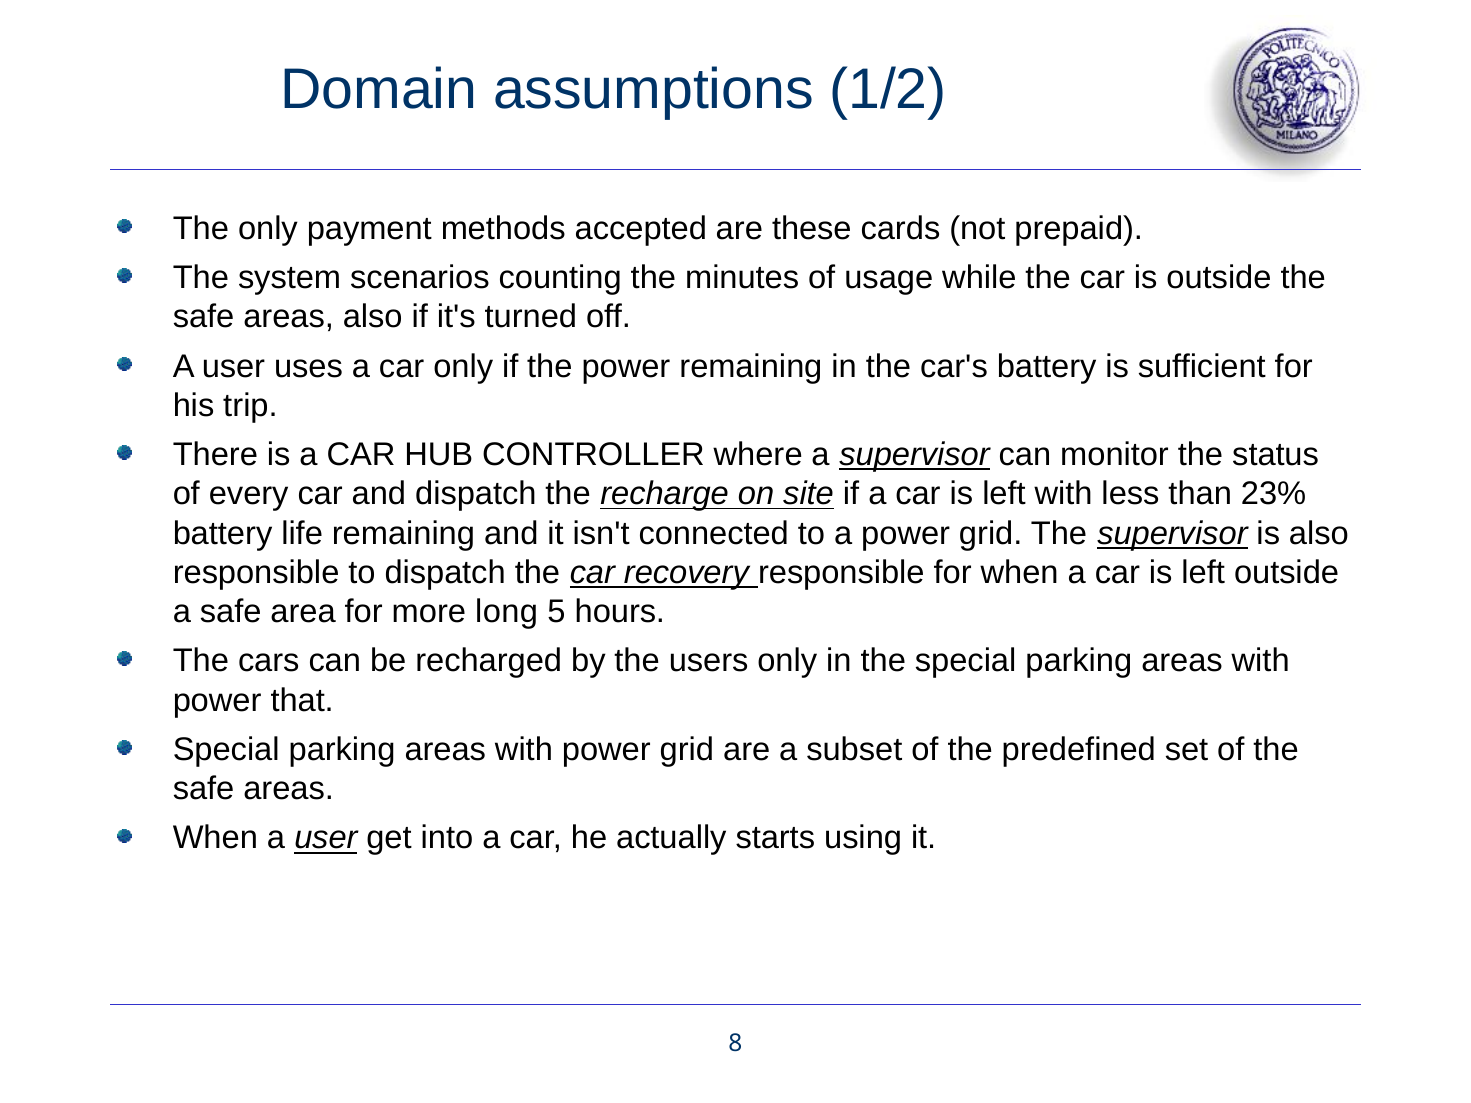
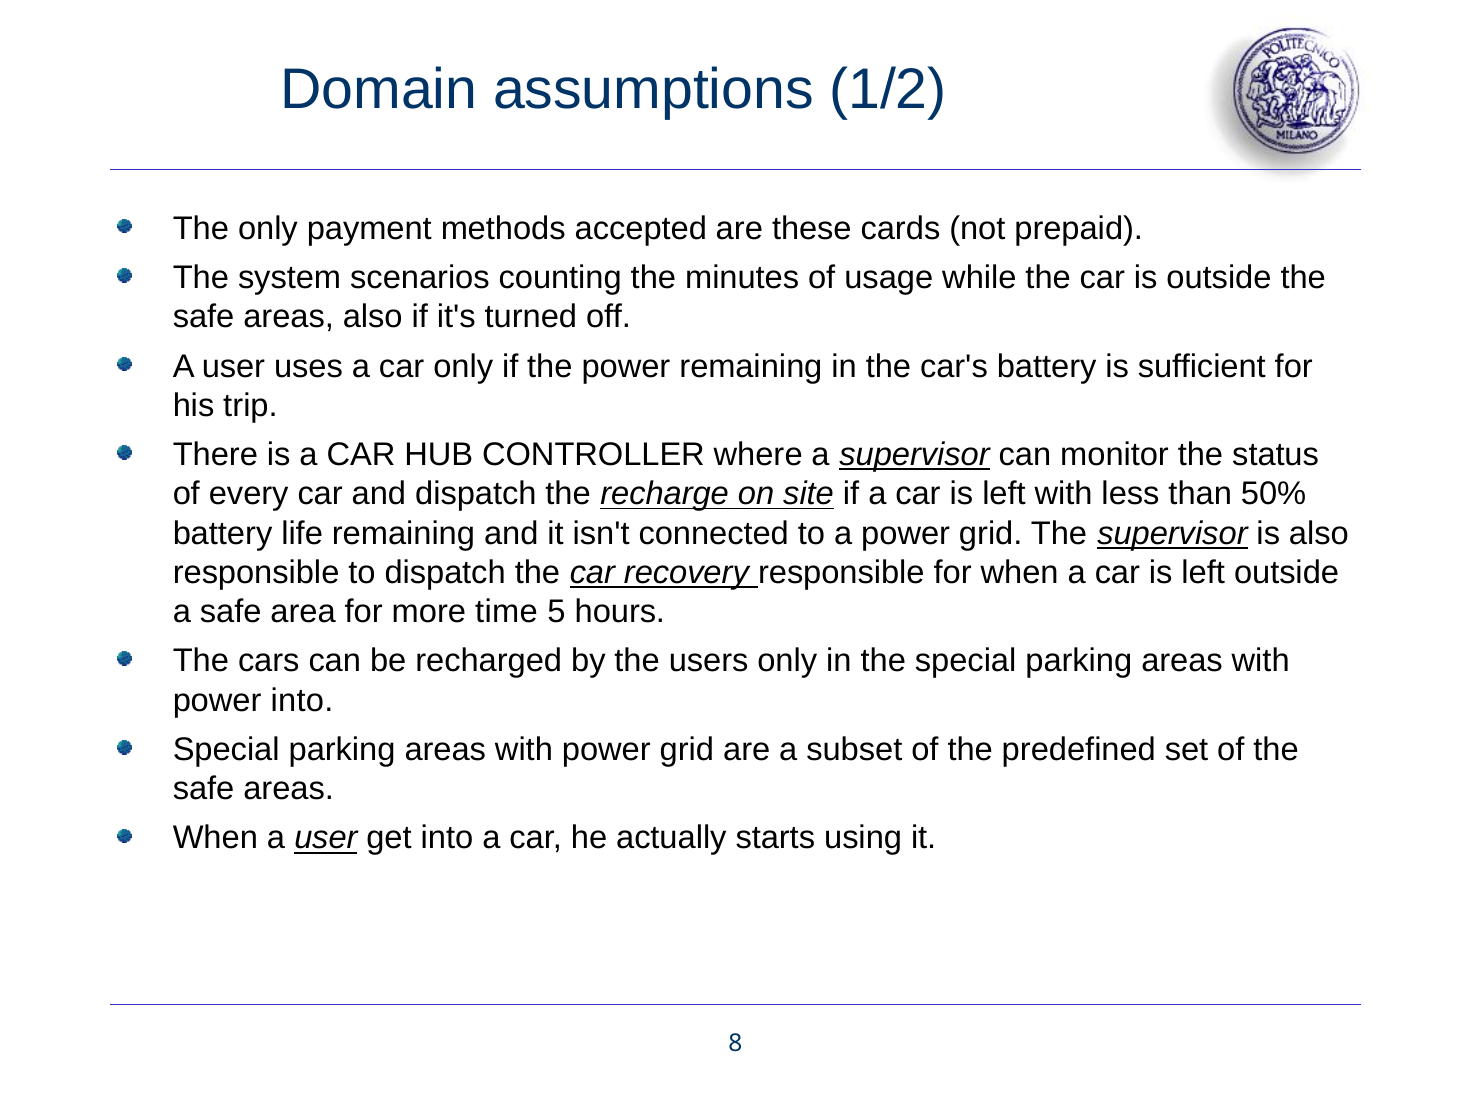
23%: 23% -> 50%
long: long -> time
power that: that -> into
